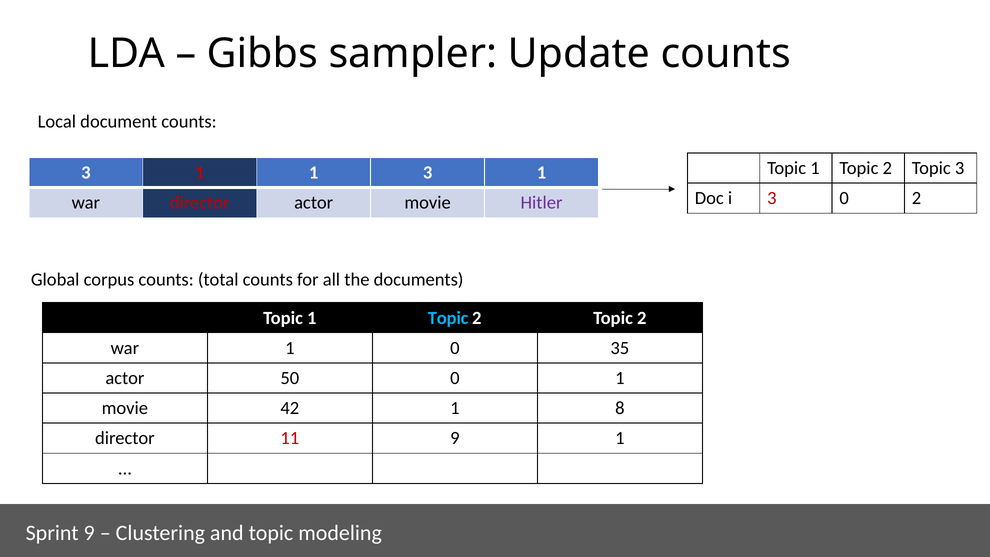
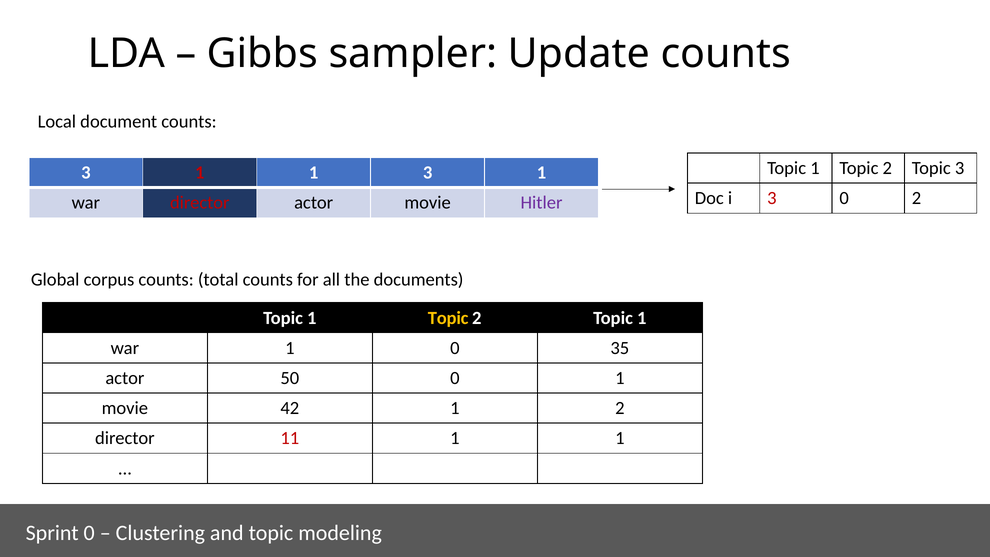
Topic at (448, 318) colour: light blue -> yellow
2 at (642, 318): 2 -> 1
1 8: 8 -> 2
11 9: 9 -> 1
Sprint 9: 9 -> 0
